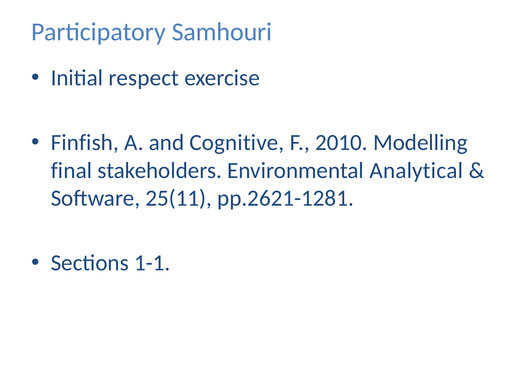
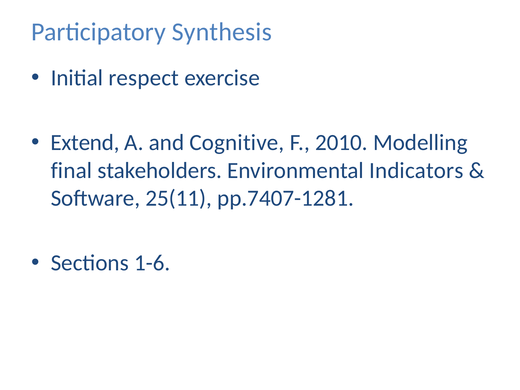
Samhouri: Samhouri -> Synthesis
Finfish: Finfish -> Extend
Analytical: Analytical -> Indicators
pp.2621-1281: pp.2621-1281 -> pp.7407-1281
1-1: 1-1 -> 1-6
